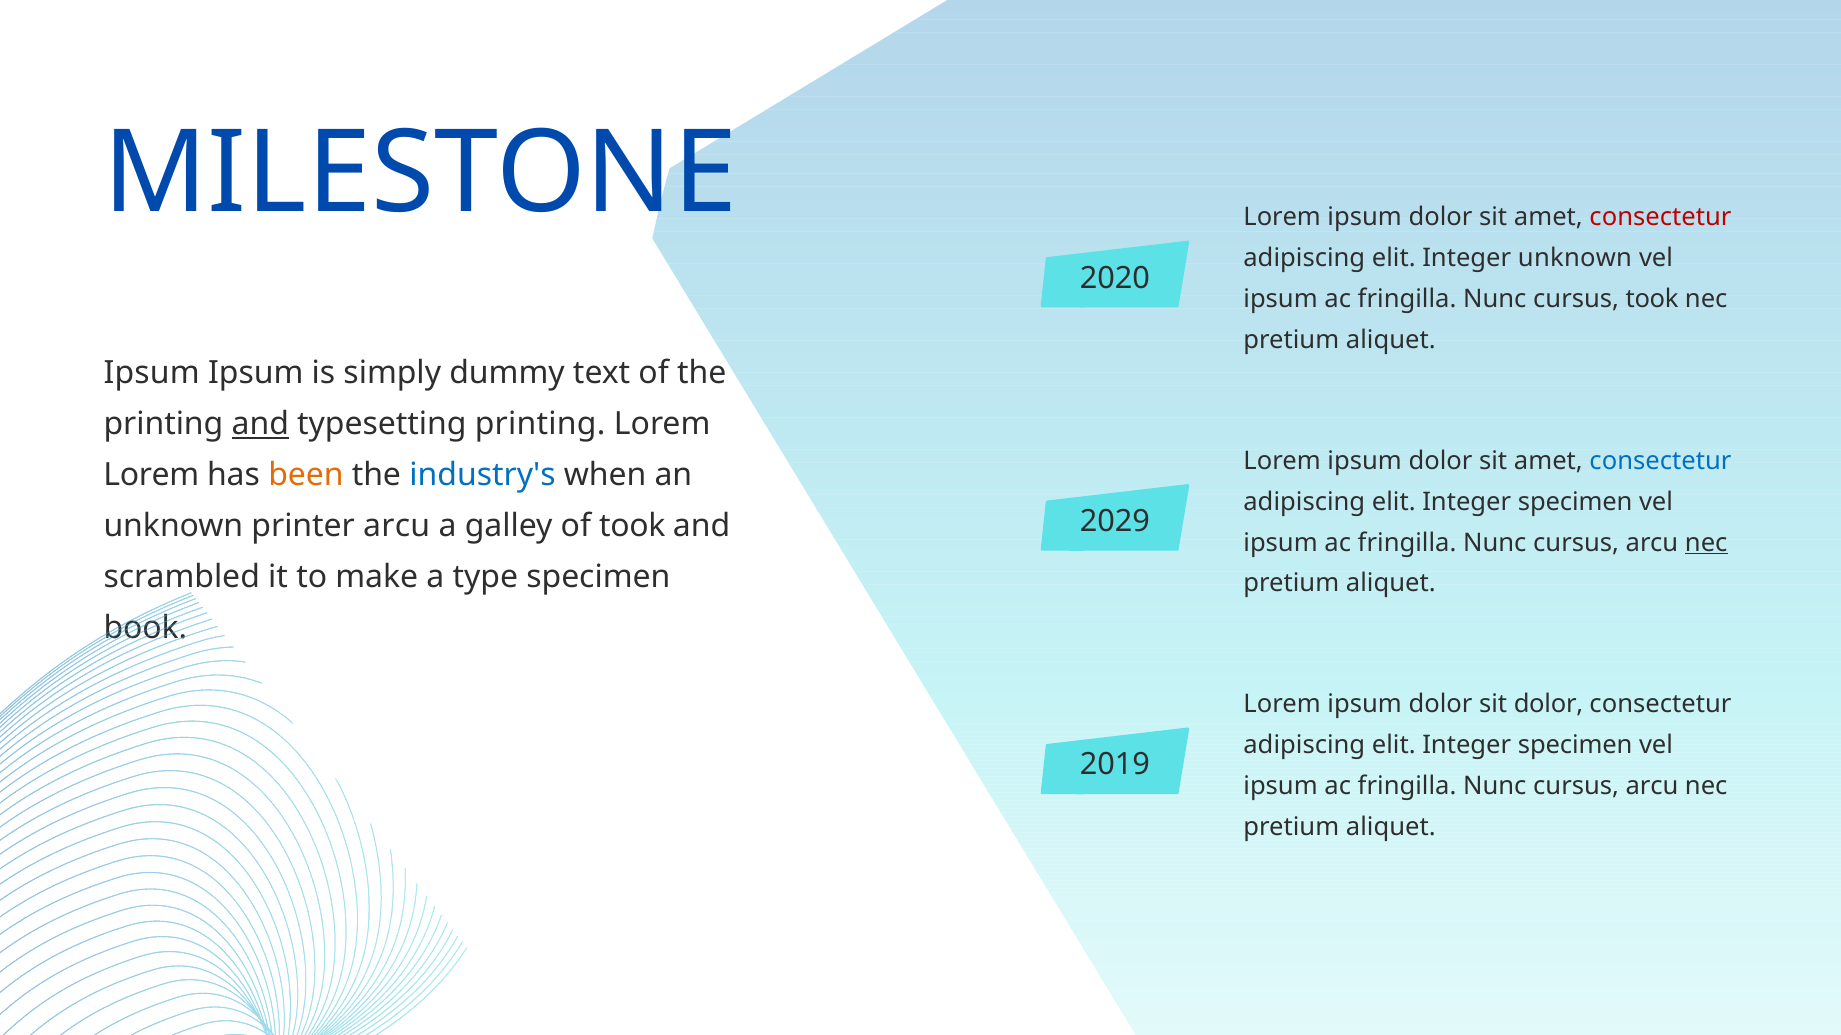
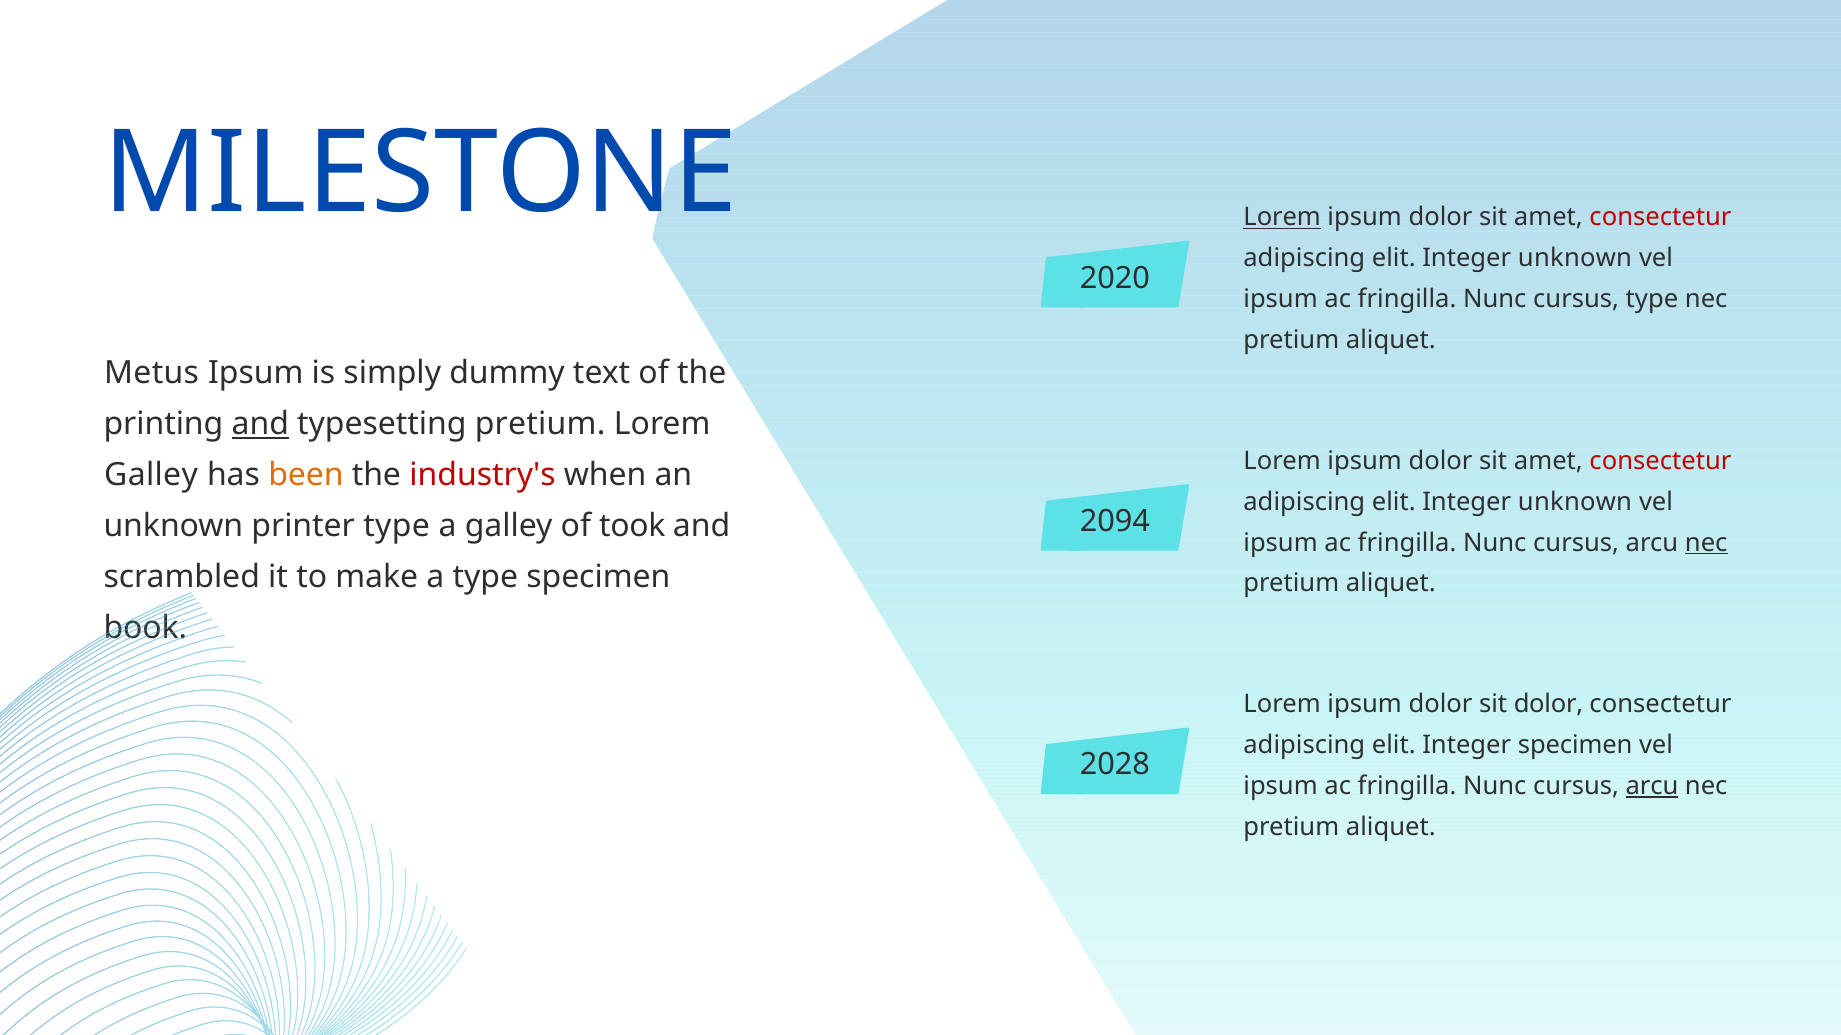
Lorem at (1282, 218) underline: none -> present
cursus took: took -> type
Ipsum at (152, 373): Ipsum -> Metus
typesetting printing: printing -> pretium
consectetur at (1660, 461) colour: blue -> red
Lorem at (151, 475): Lorem -> Galley
industry's colour: blue -> red
specimen at (1575, 502): specimen -> unknown
2029: 2029 -> 2094
printer arcu: arcu -> type
2019: 2019 -> 2028
arcu at (1652, 786) underline: none -> present
